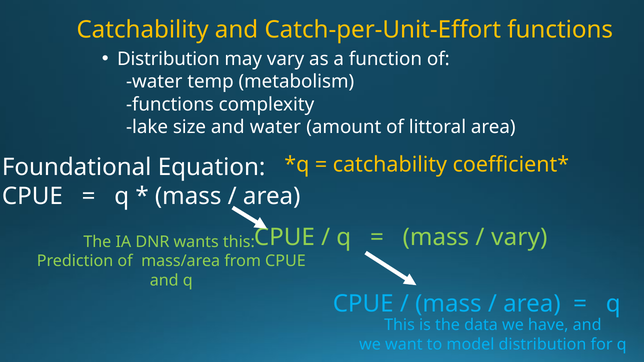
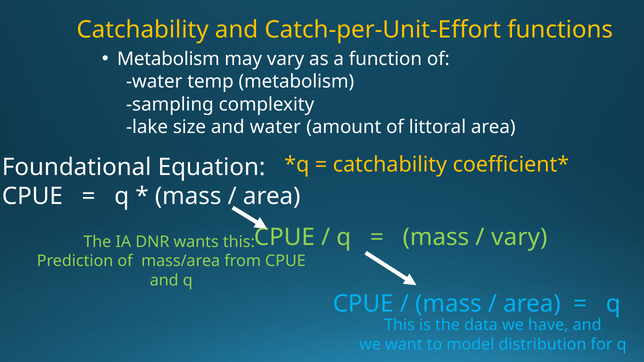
Distribution at (168, 59): Distribution -> Metabolism
functions at (170, 104): functions -> sampling
